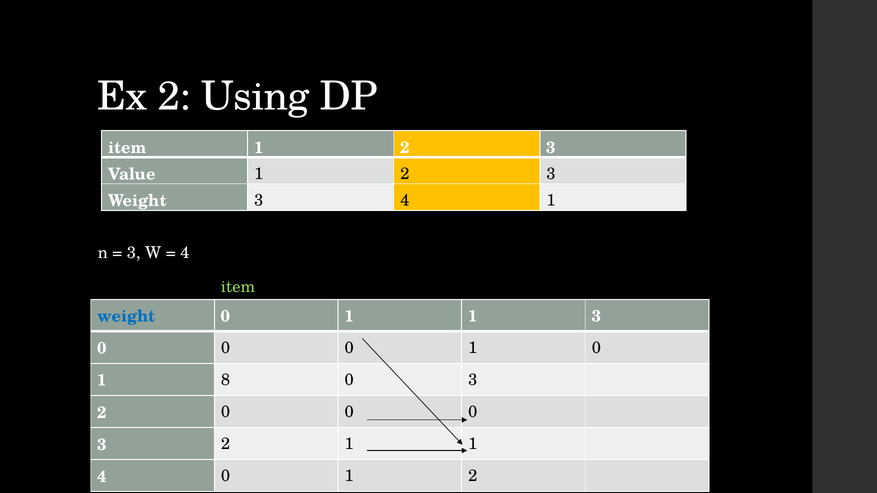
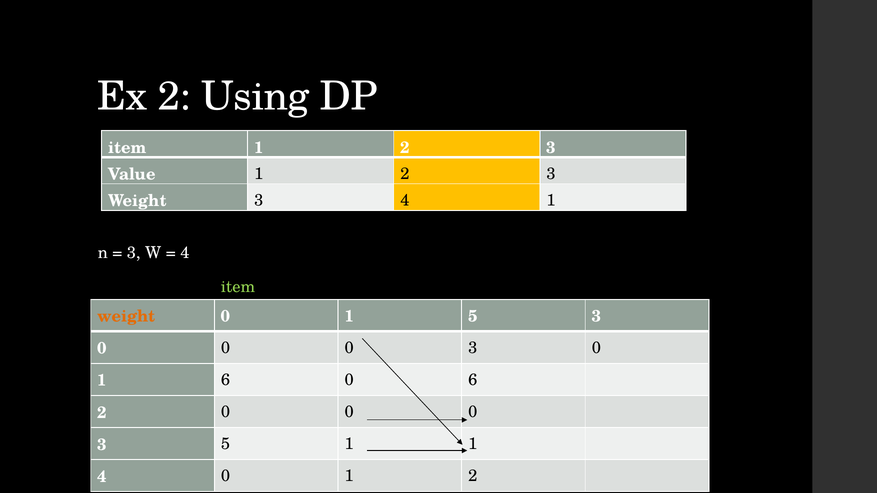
weight at (126, 317) colour: blue -> orange
0 1 1: 1 -> 5
1 at (473, 348): 1 -> 3
1 8: 8 -> 6
3 at (473, 380): 3 -> 6
2 at (226, 444): 2 -> 5
